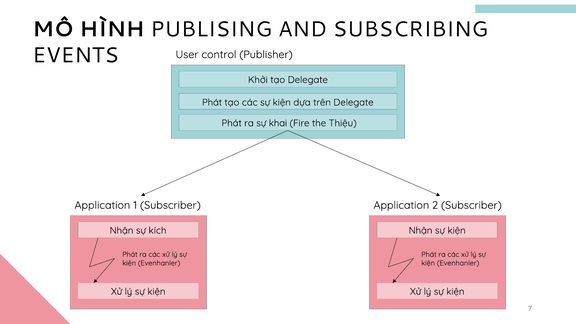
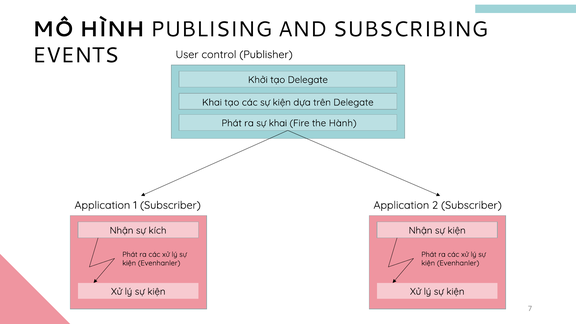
Phát at (212, 102): Phát -> Khai
Thiệu: Thiệu -> Hành
